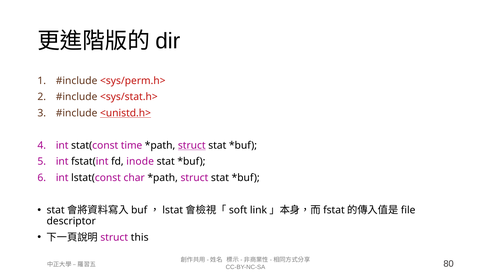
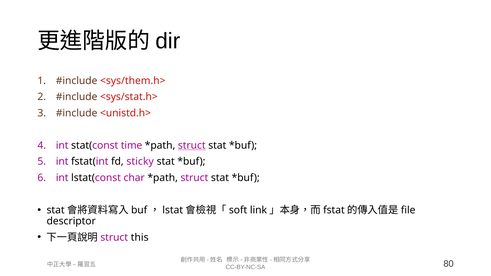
<sys/perm.h>: <sys/perm.h> -> <sys/them.h>
<unistd.h> underline: present -> none
inode: inode -> sticky
